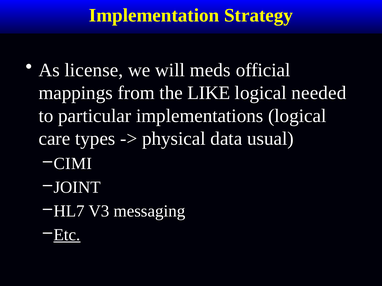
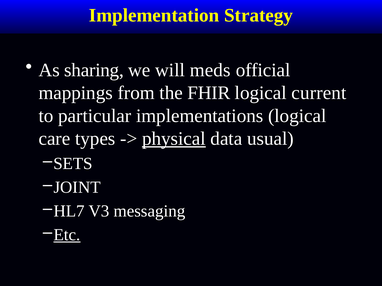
license: license -> sharing
LIKE: LIKE -> FHIR
needed: needed -> current
physical underline: none -> present
CIMI: CIMI -> SETS
